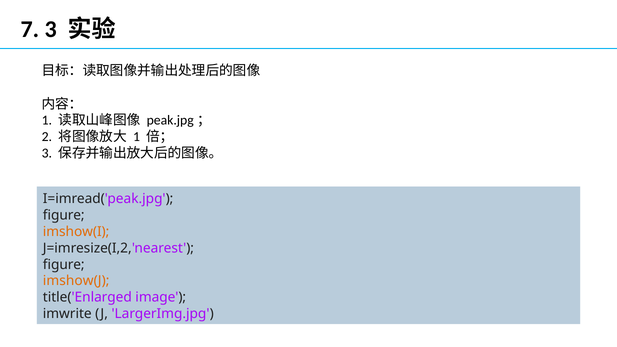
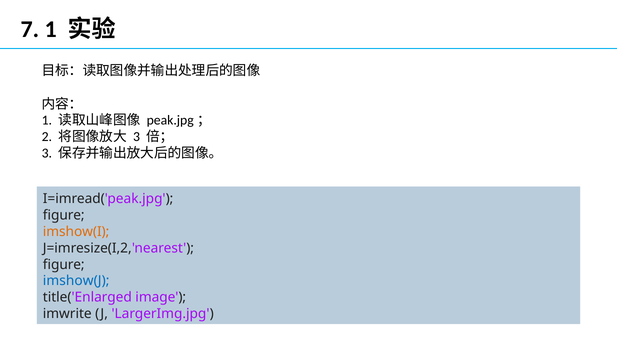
7 3: 3 -> 1
1 at (137, 137): 1 -> 3
imshow(J colour: orange -> blue
